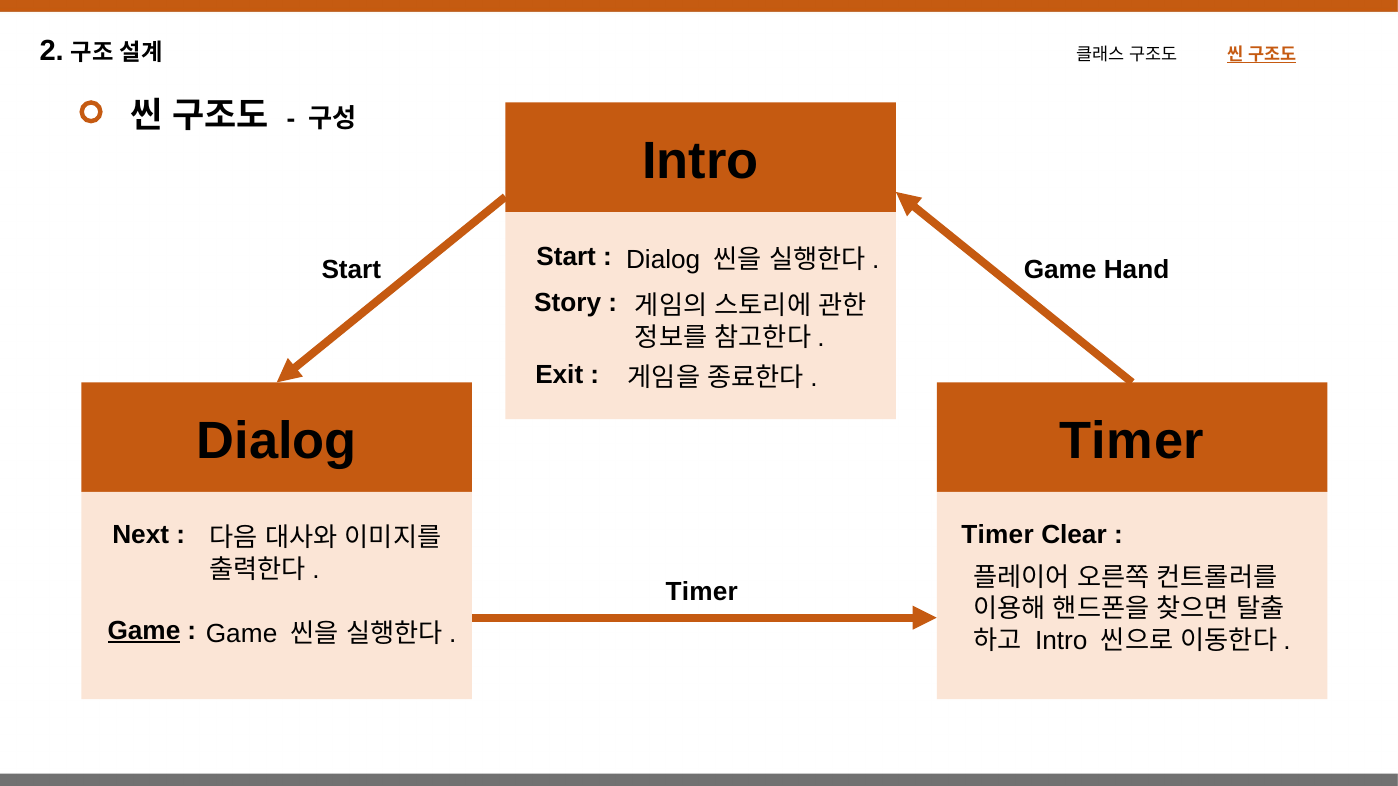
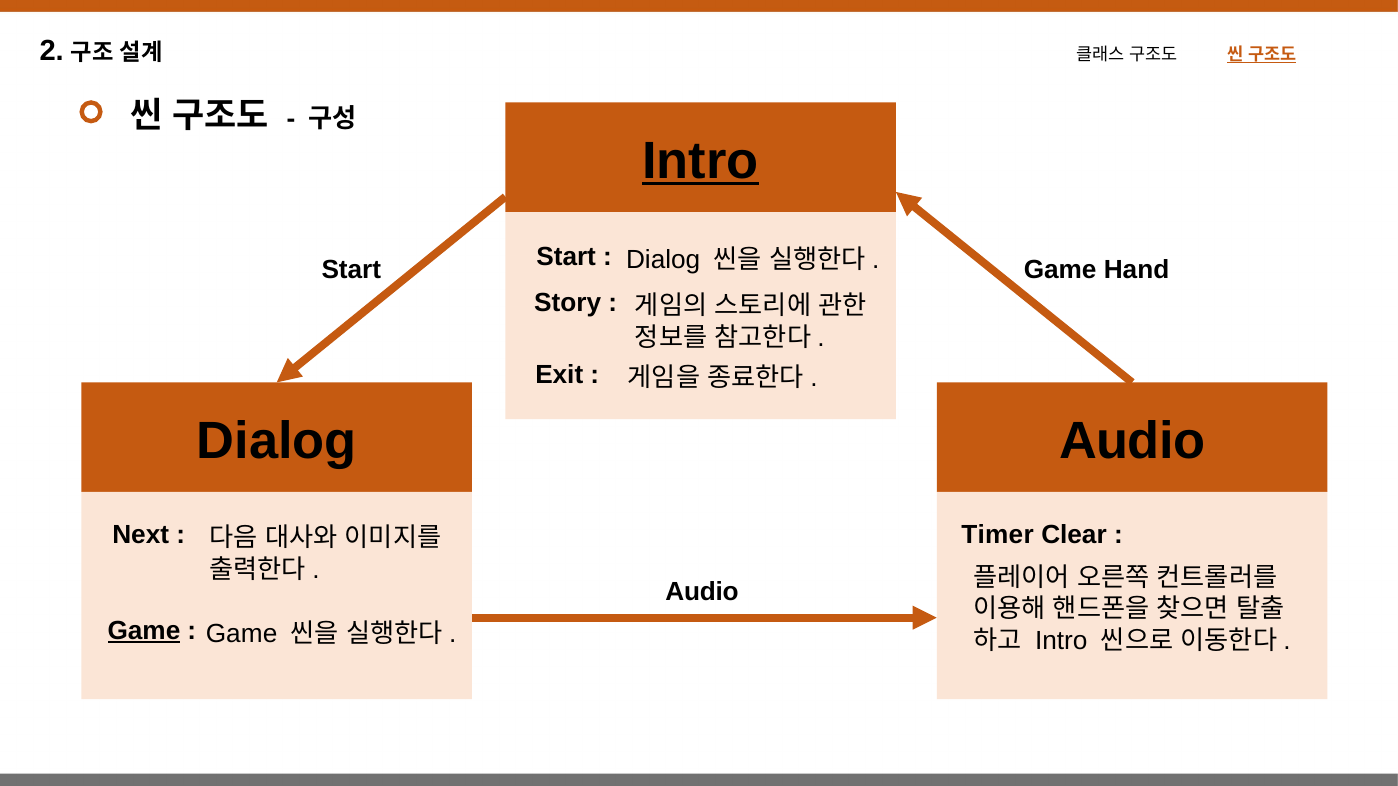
Intro at (701, 161) underline: none -> present
Dialog Timer: Timer -> Audio
Timer at (702, 592): Timer -> Audio
